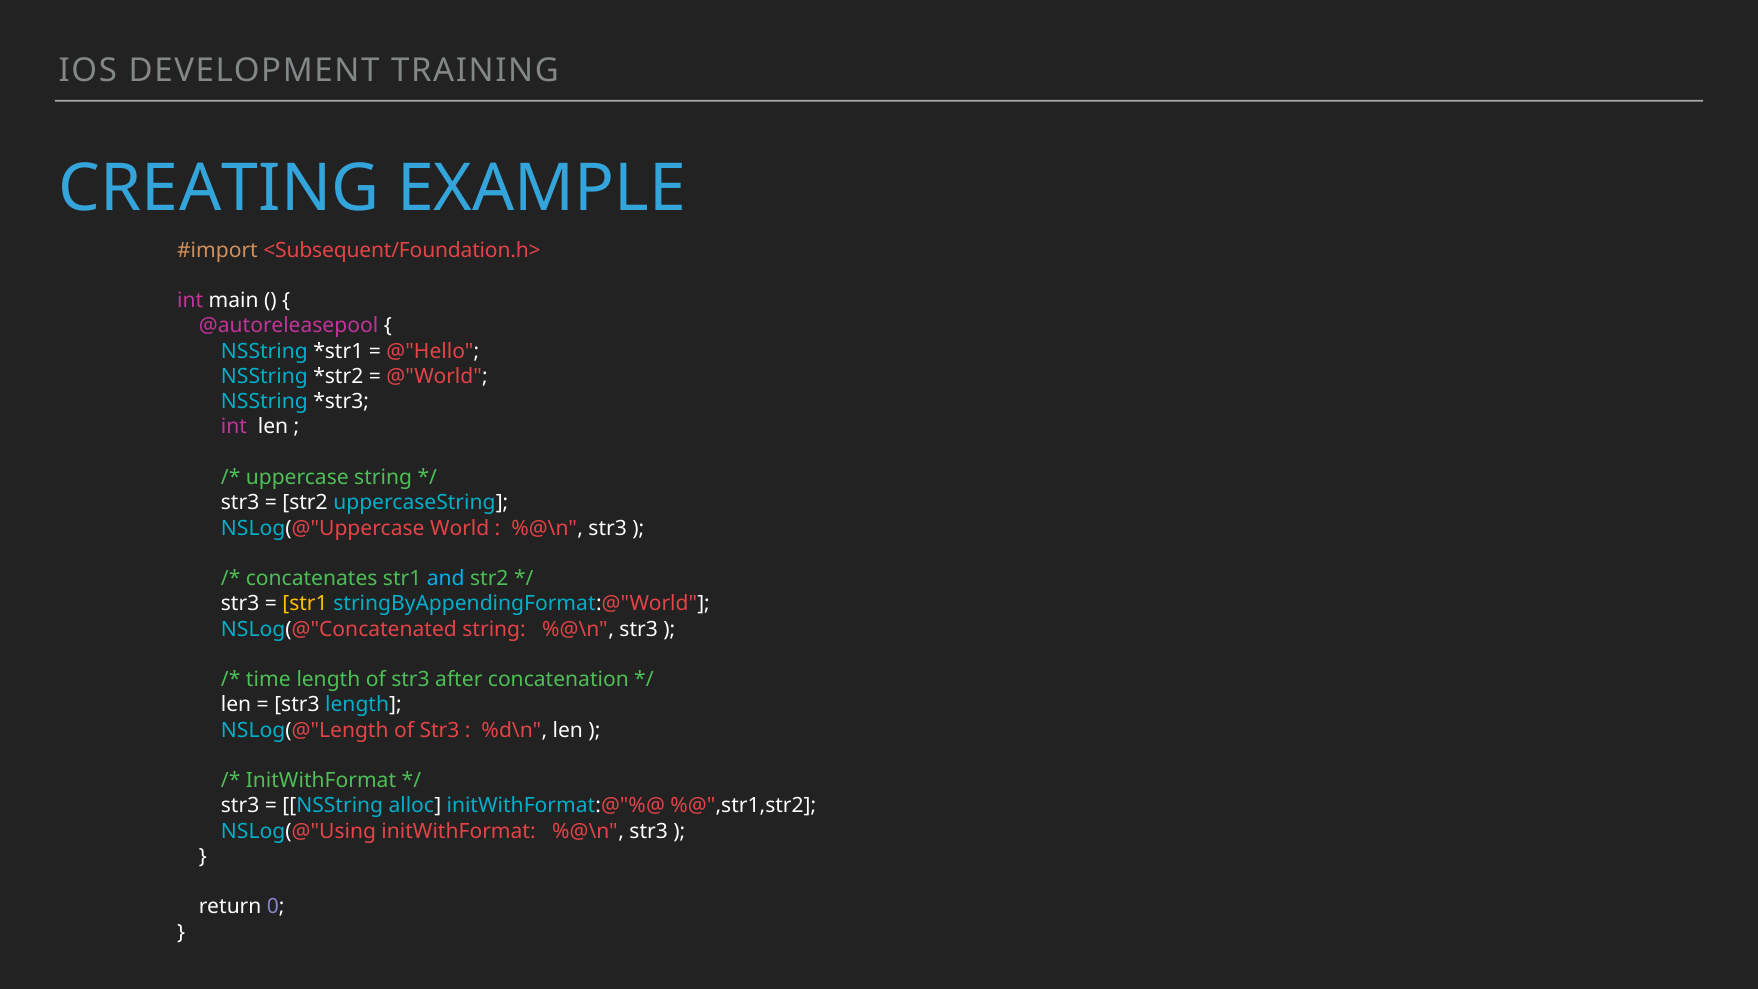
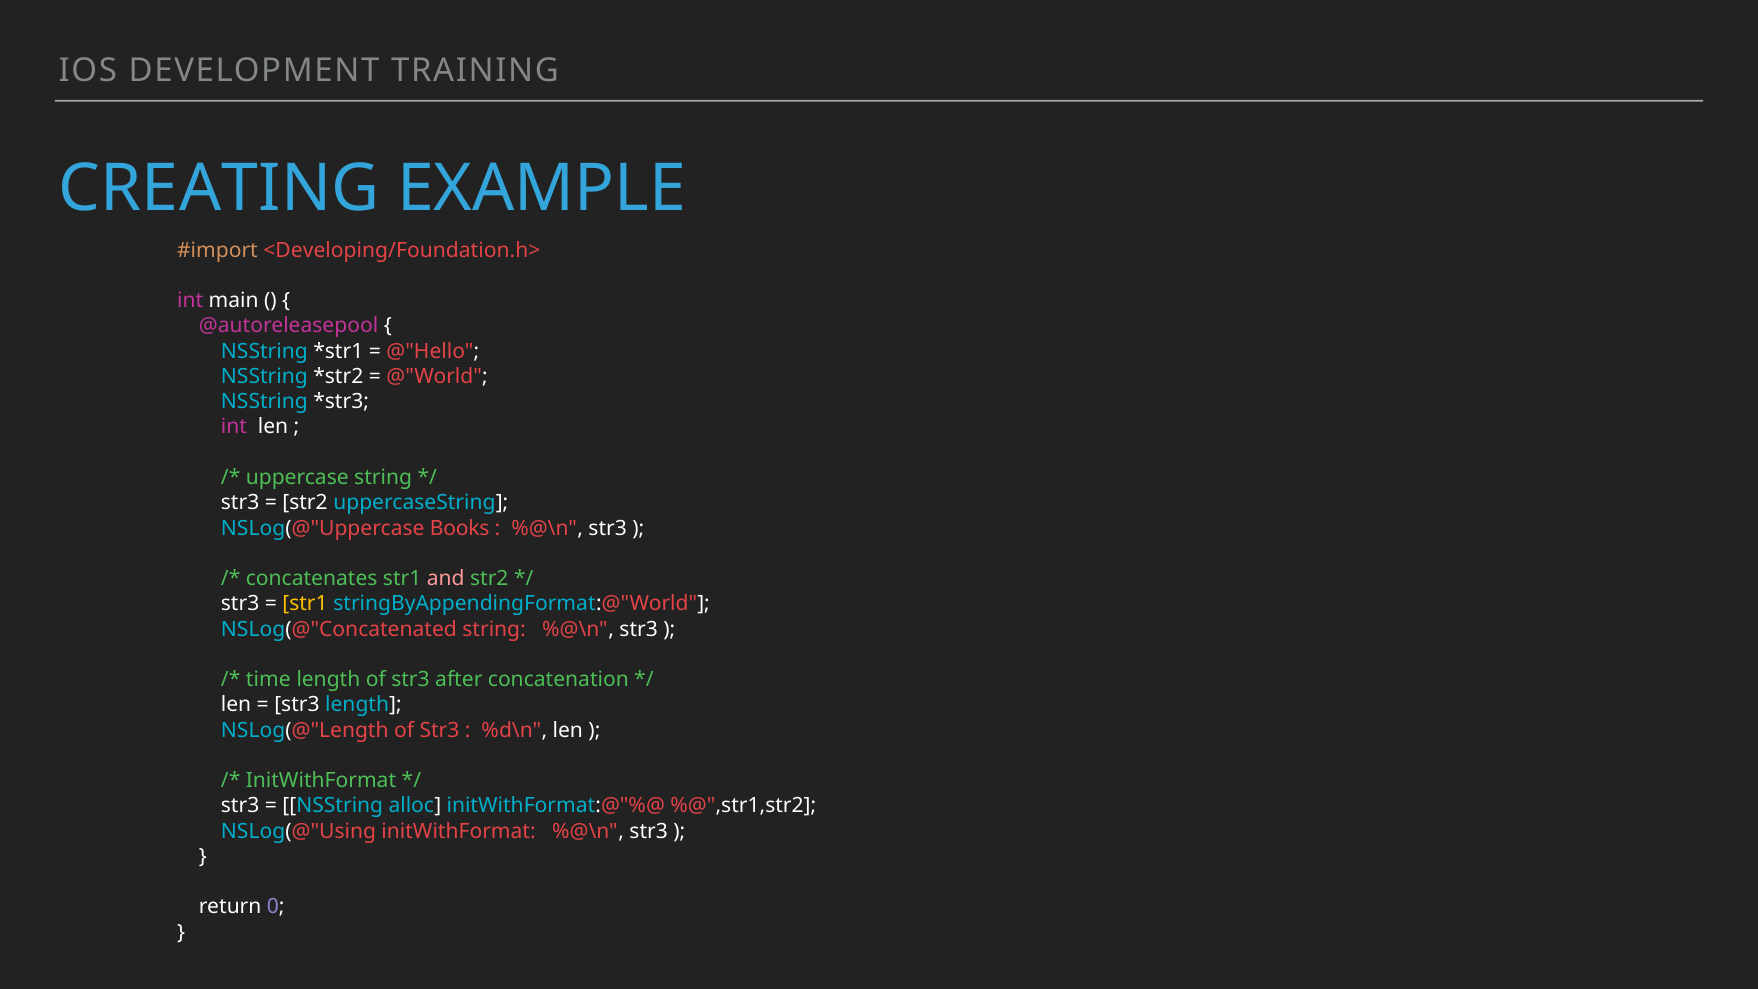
<Subsequent/Foundation.h>: <Subsequent/Foundation.h> -> <Developing/Foundation.h>
World: World -> Books
and colour: light blue -> pink
